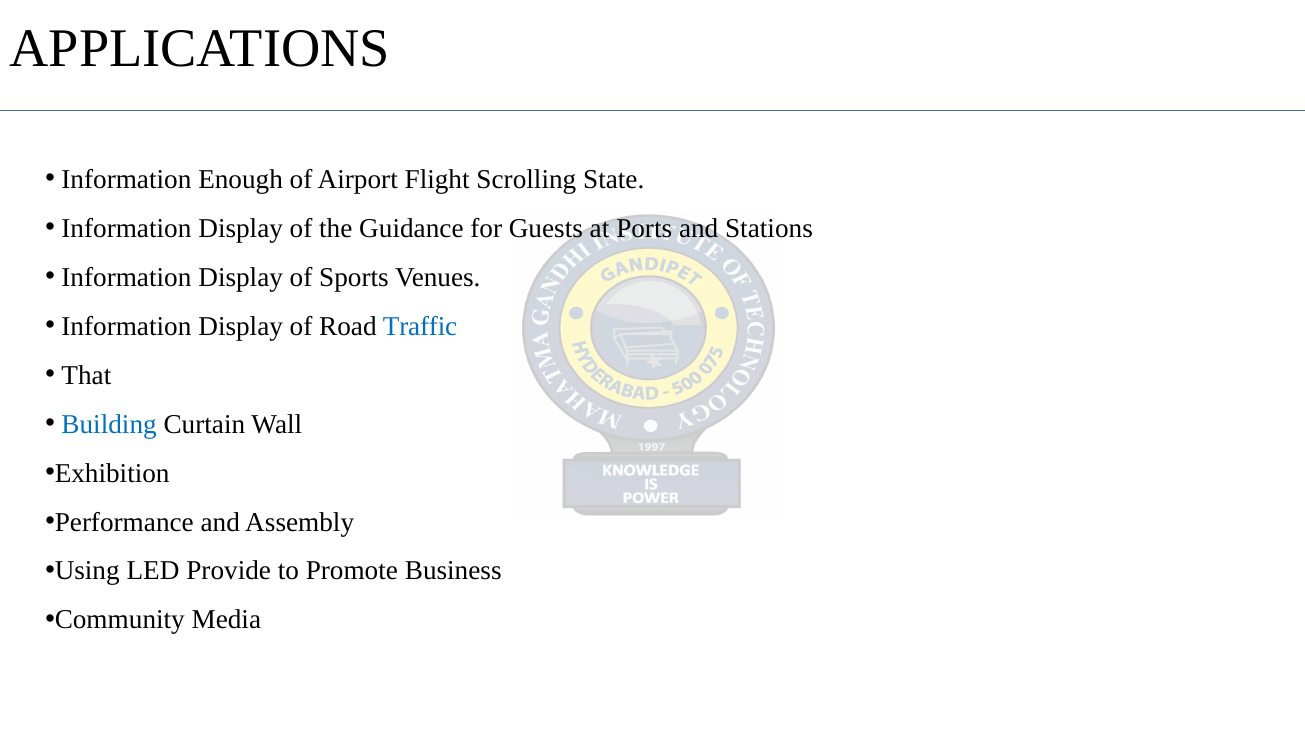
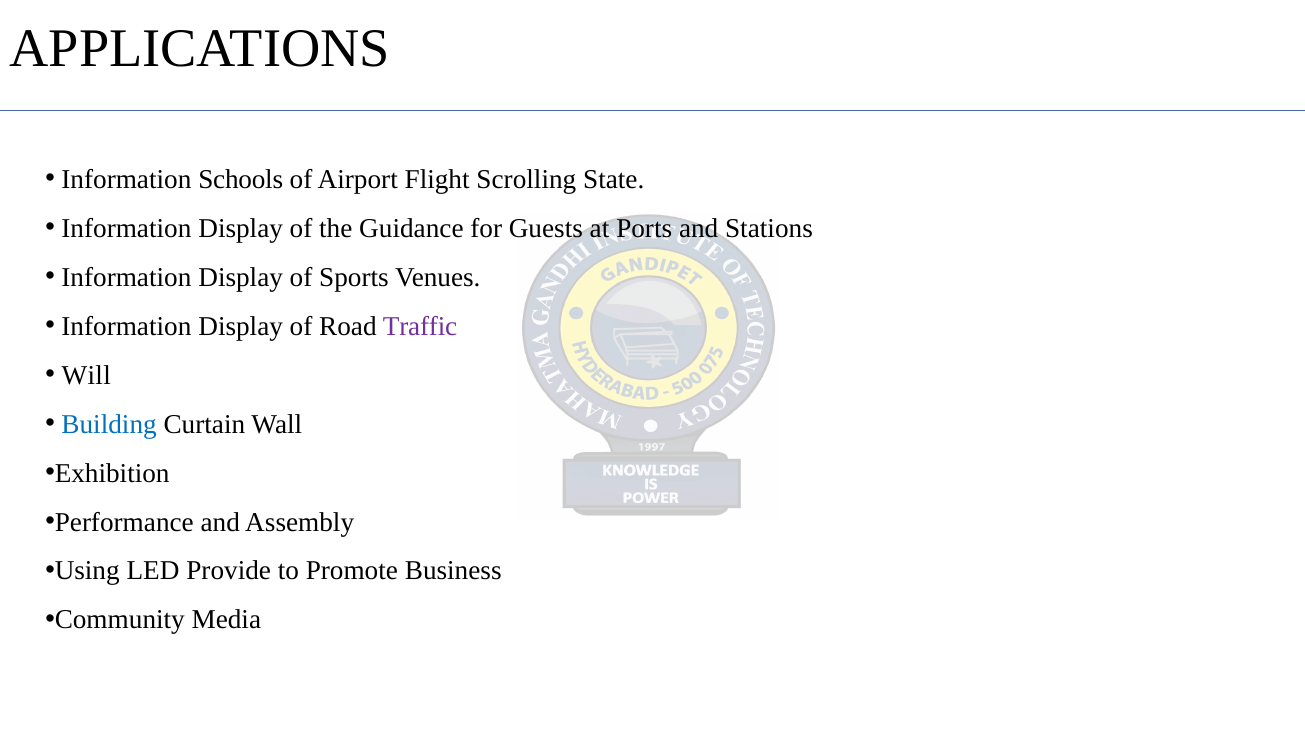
Enough: Enough -> Schools
Traffic colour: blue -> purple
That: That -> Will
